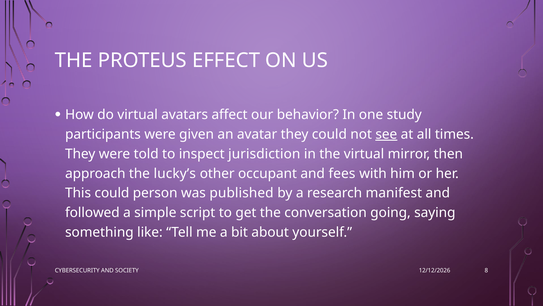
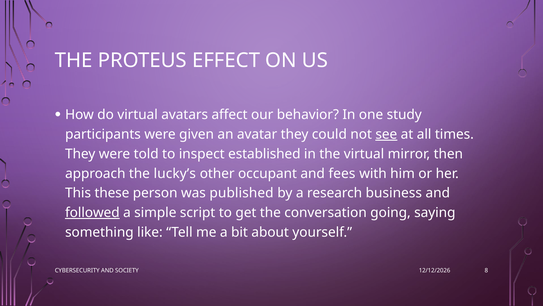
jurisdiction: jurisdiction -> established
This could: could -> these
manifest: manifest -> business
followed underline: none -> present
